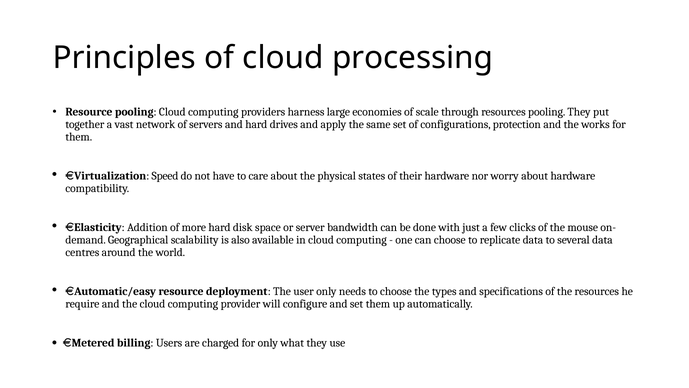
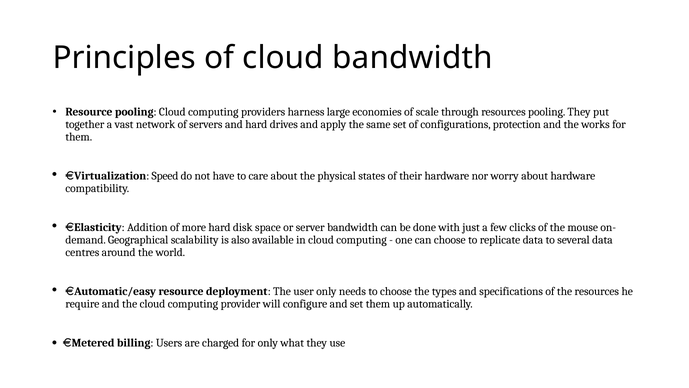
cloud processing: processing -> bandwidth
